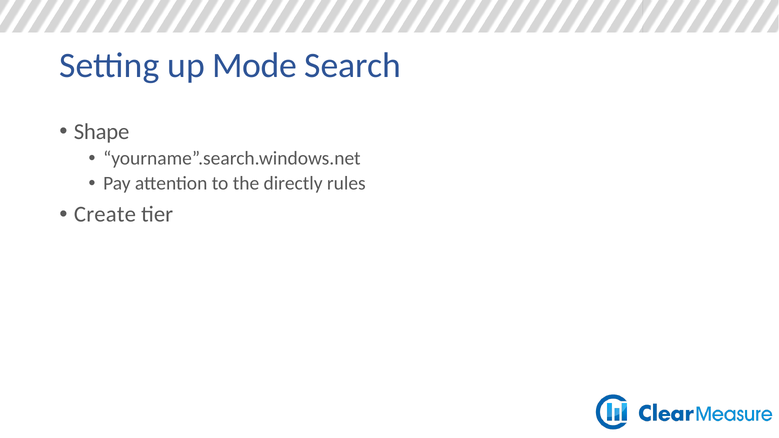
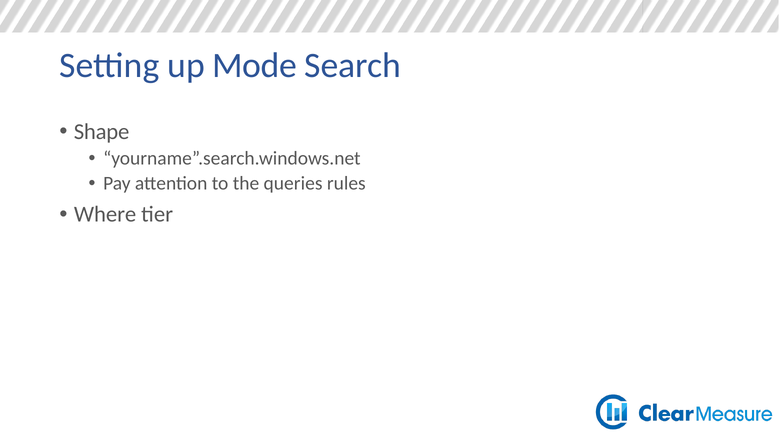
directly: directly -> queries
Create: Create -> Where
